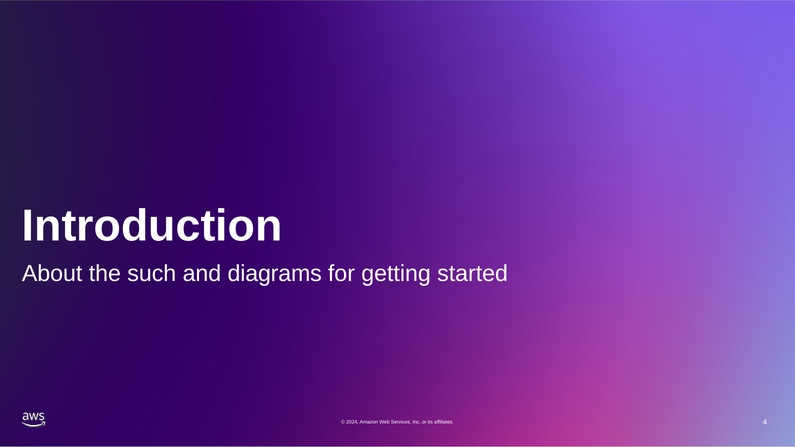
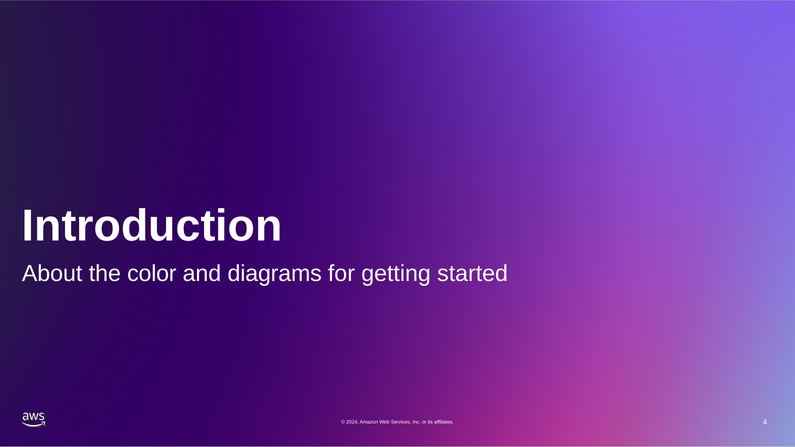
such: such -> color
